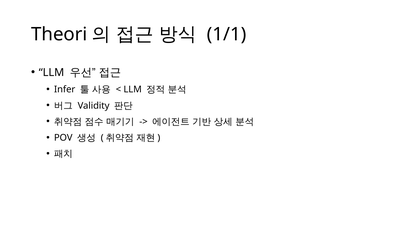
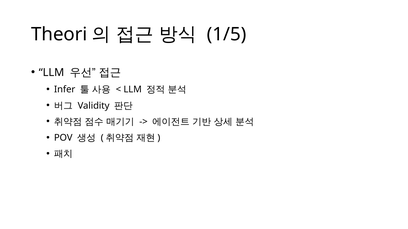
1/1: 1/1 -> 1/5
